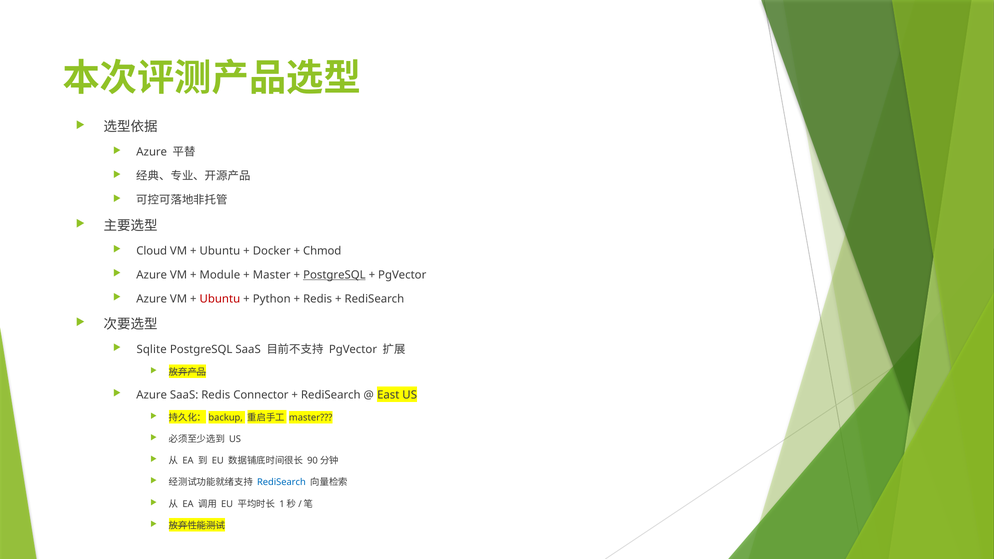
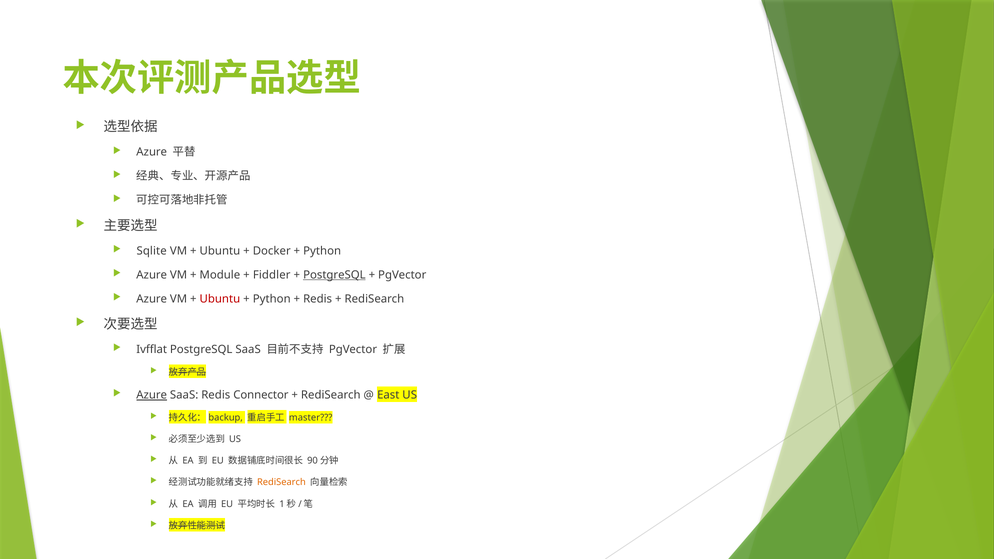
Cloud: Cloud -> Sqlite
Chmod at (322, 251): Chmod -> Python
Master at (272, 275): Master -> Fiddler
Sqlite: Sqlite -> Ivfflat
Azure at (152, 395) underline: none -> present
RediSearch at (281, 482) colour: blue -> orange
